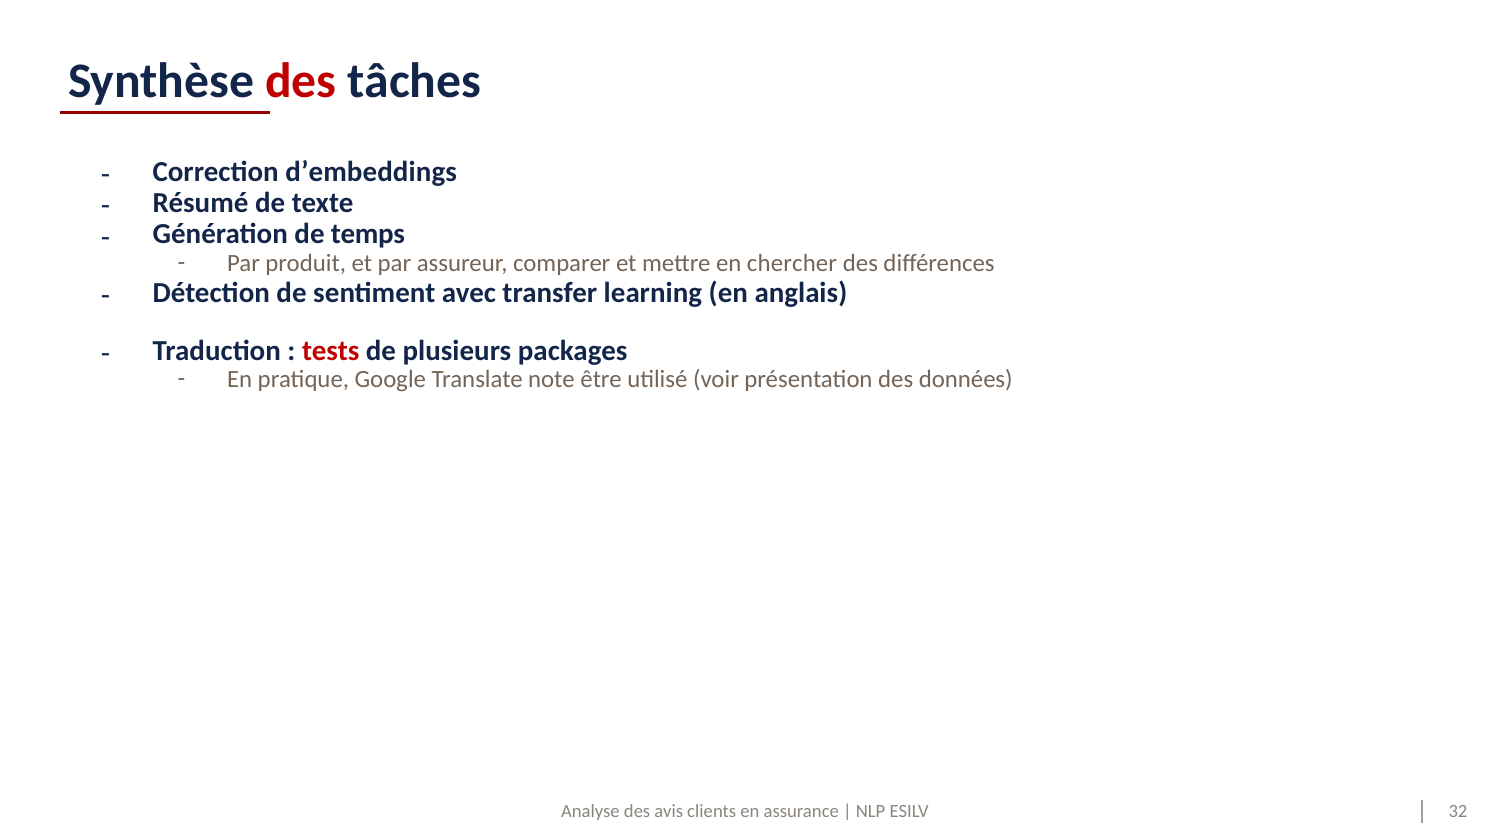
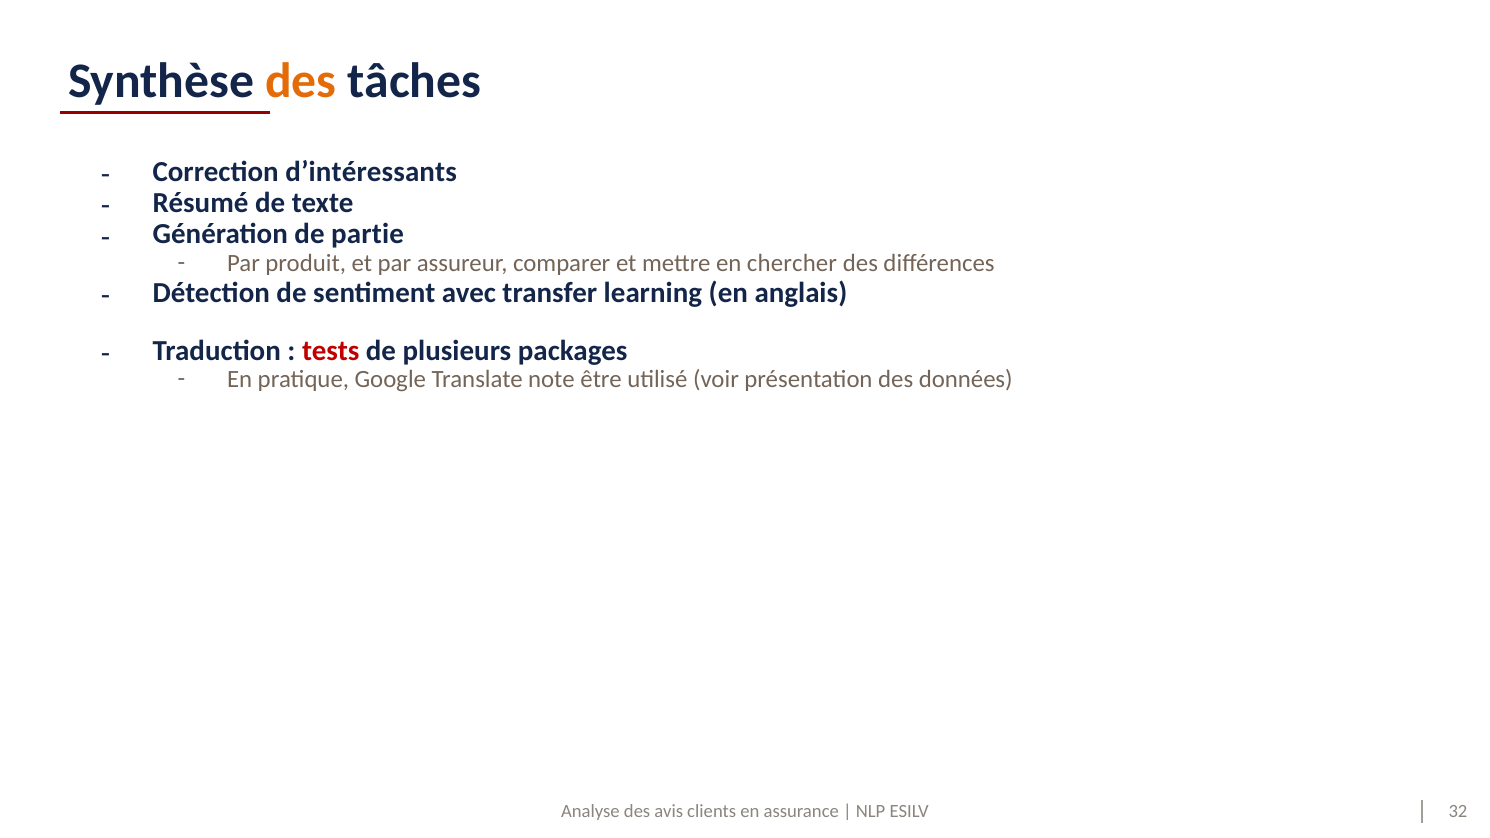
des at (301, 82) colour: red -> orange
d’embeddings: d’embeddings -> d’intéressants
temps: temps -> partie
